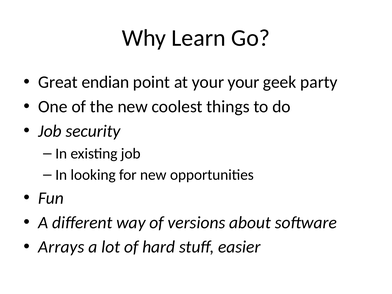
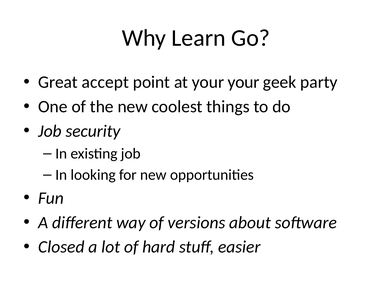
endian: endian -> accept
Arrays: Arrays -> Closed
